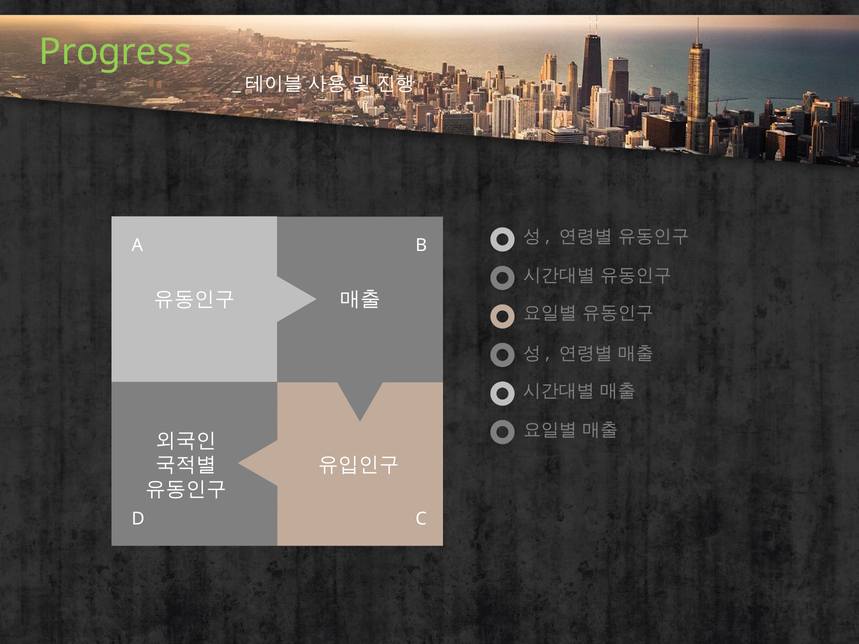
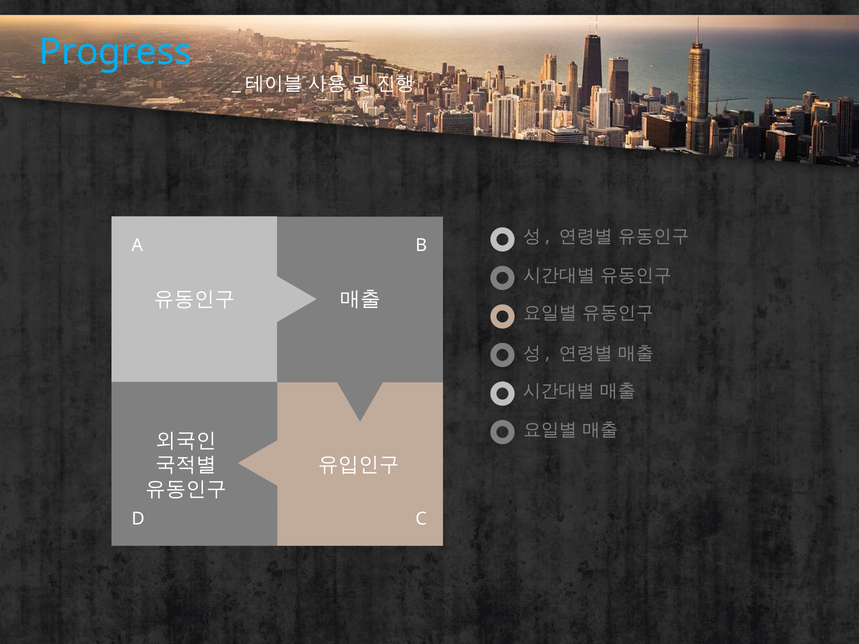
Progress colour: light green -> light blue
